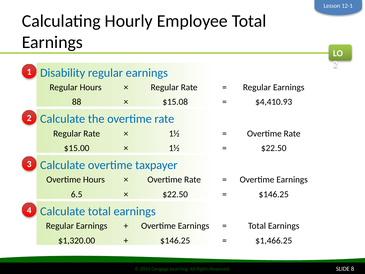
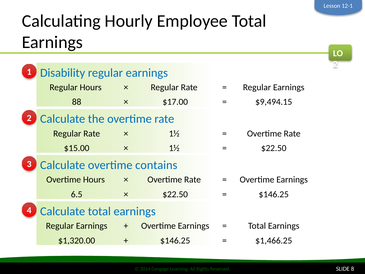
$15.08: $15.08 -> $17.00
$4,410.93: $4,410.93 -> $9,494.15
taxpayer: taxpayer -> contains
